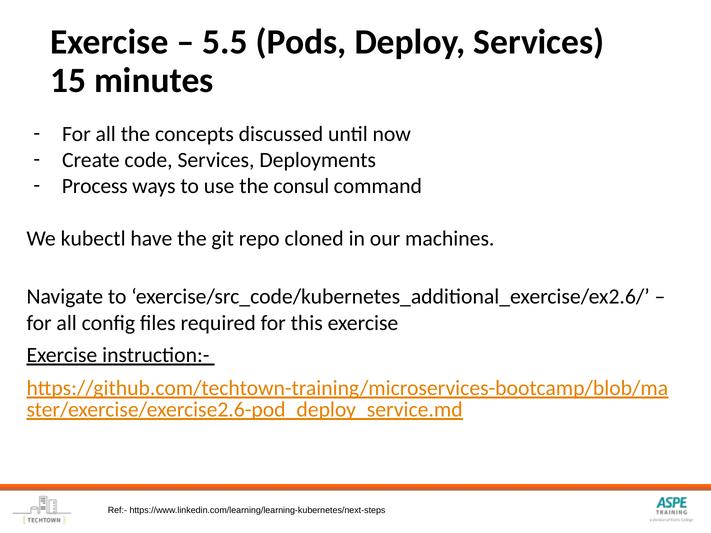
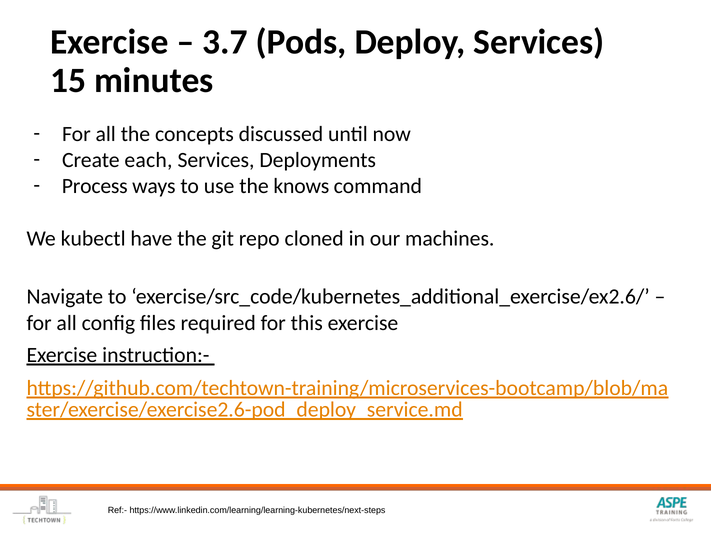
5.5: 5.5 -> 3.7
code: code -> each
consul: consul -> knows
